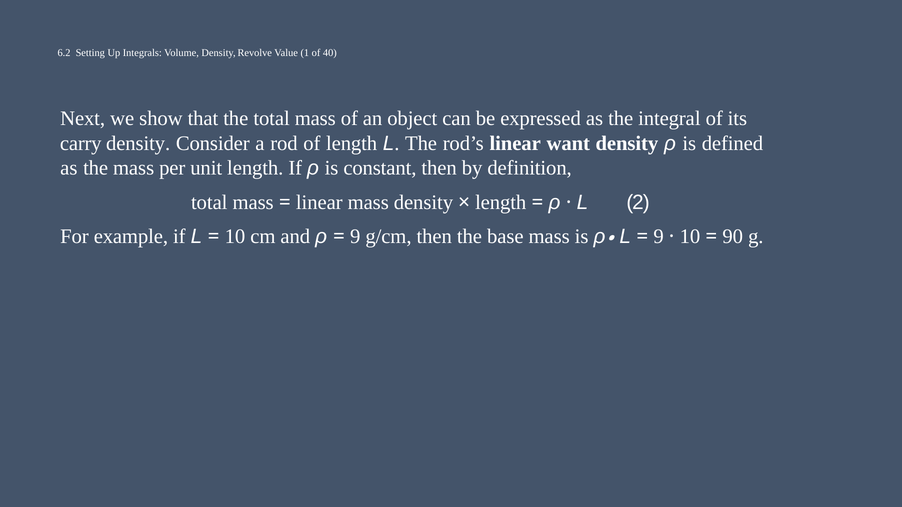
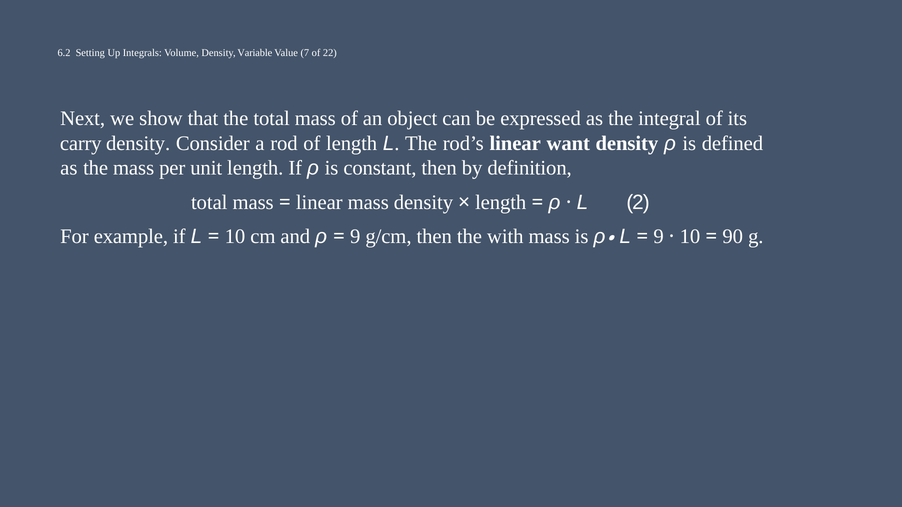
Revolve: Revolve -> Variable
1: 1 -> 7
40: 40 -> 22
base: base -> with
